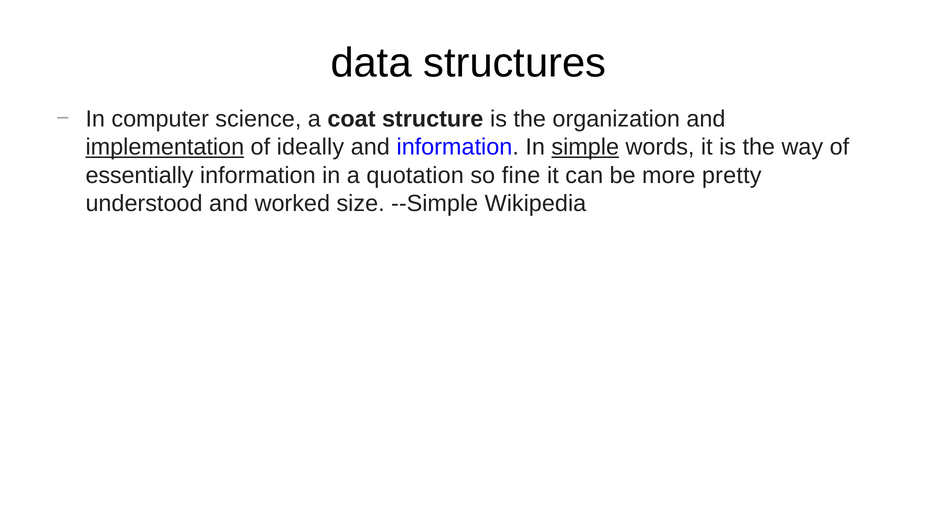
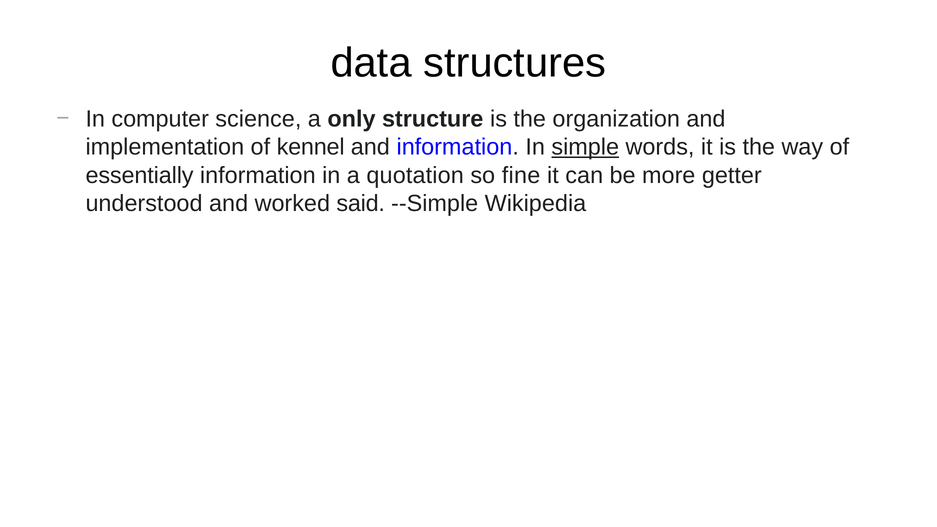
coat: coat -> only
implementation underline: present -> none
ideally: ideally -> kennel
pretty: pretty -> getter
size: size -> said
